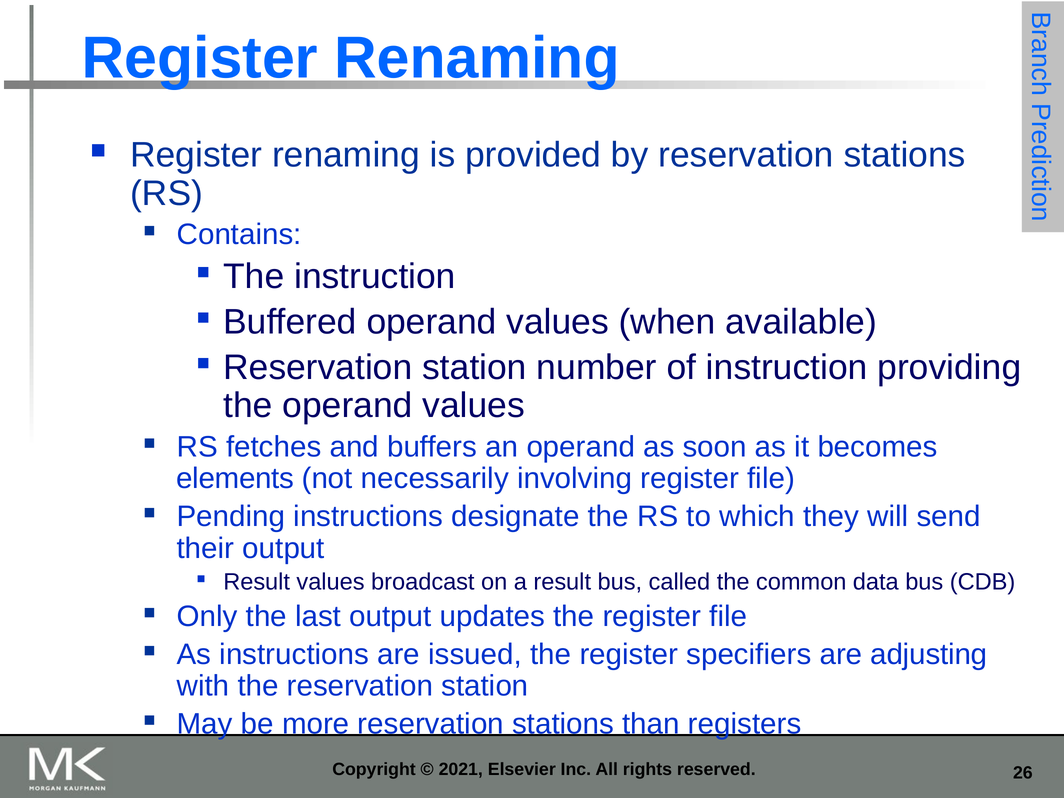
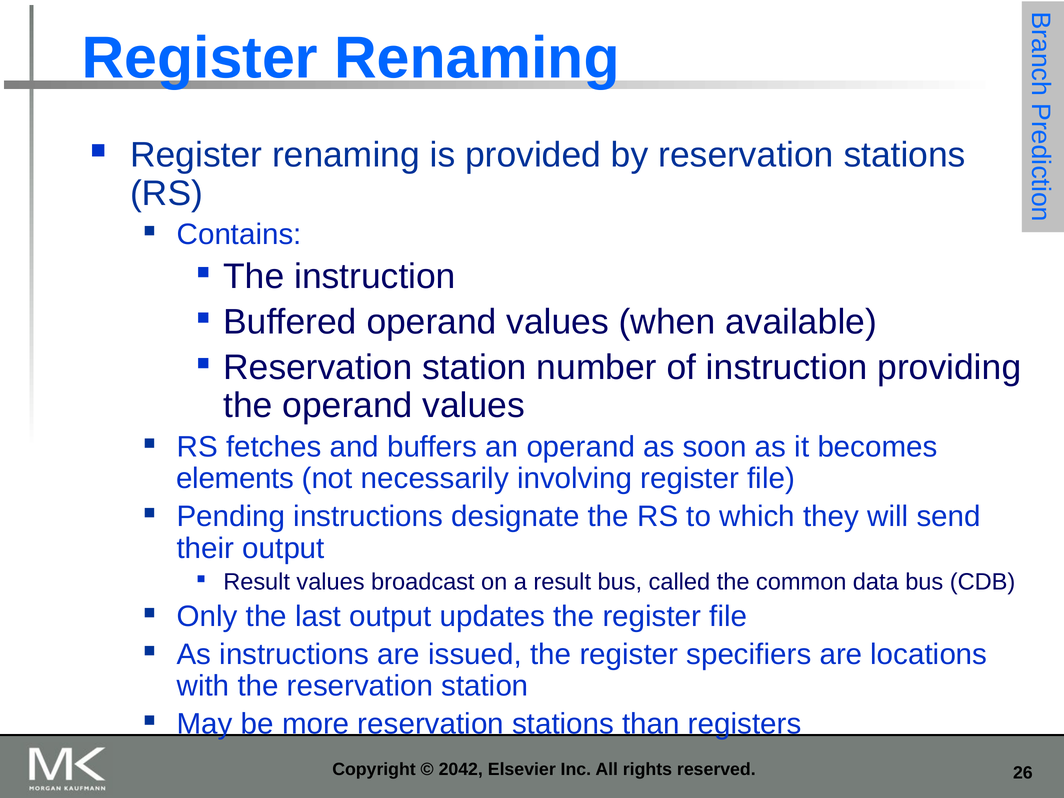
adjusting: adjusting -> locations
2021: 2021 -> 2042
